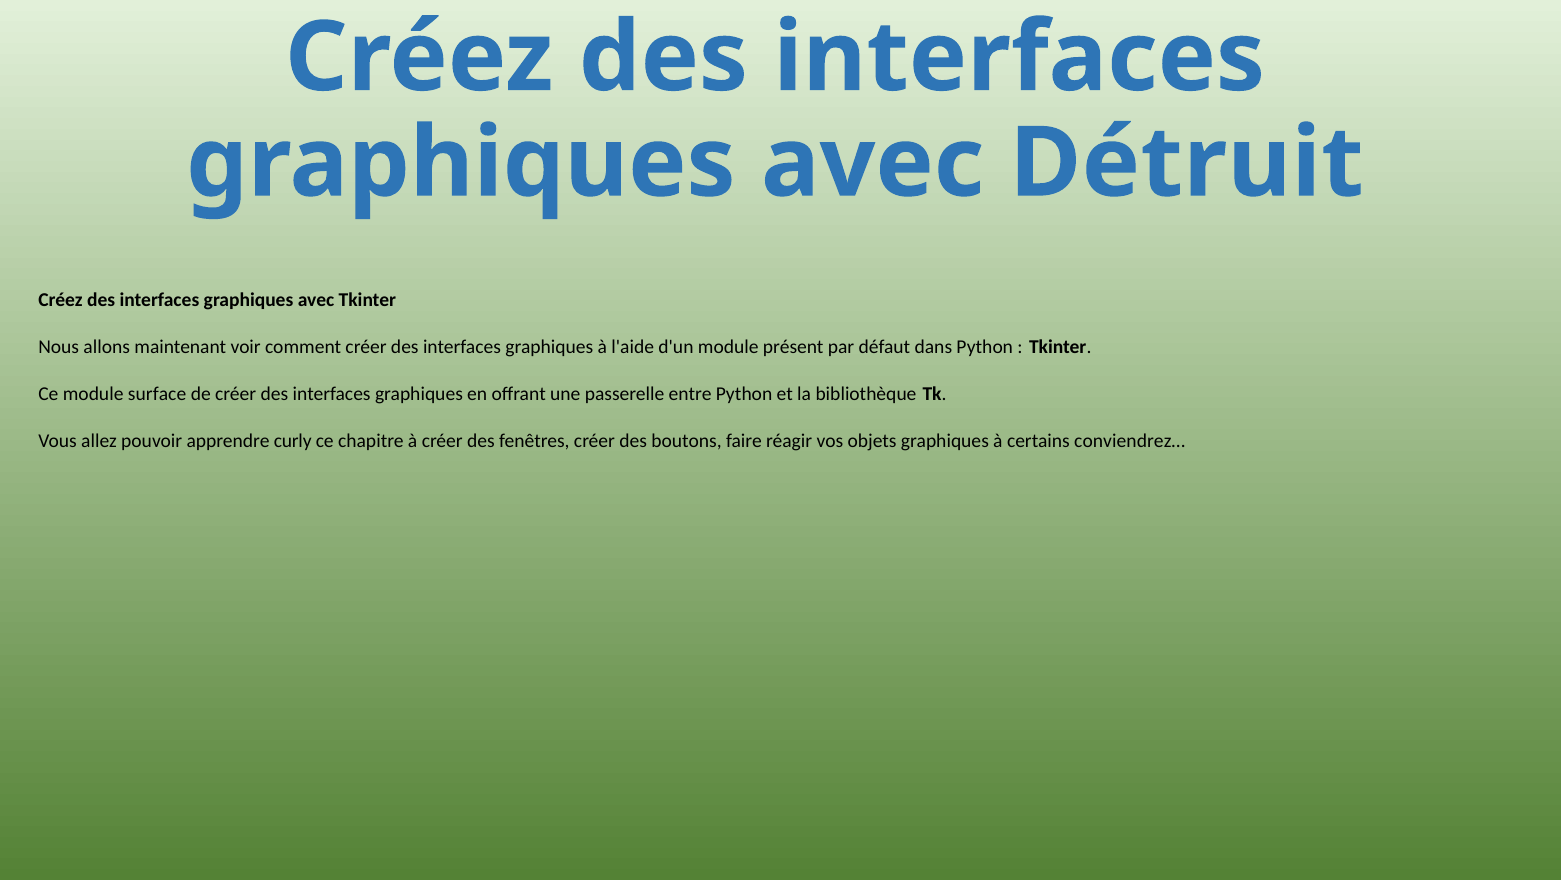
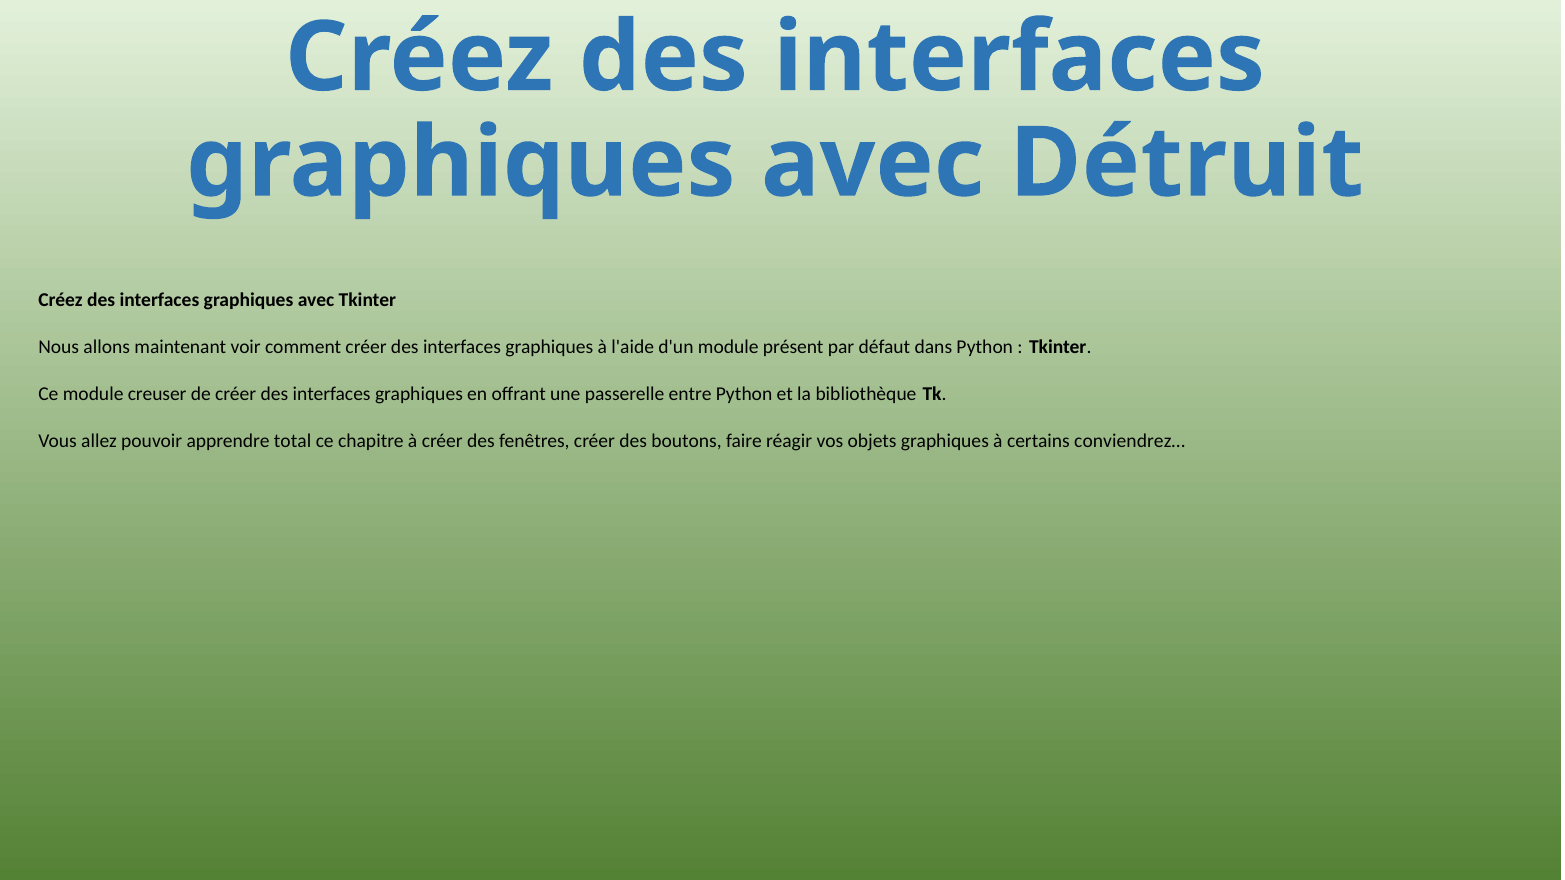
surface: surface -> creuser
curly: curly -> total
